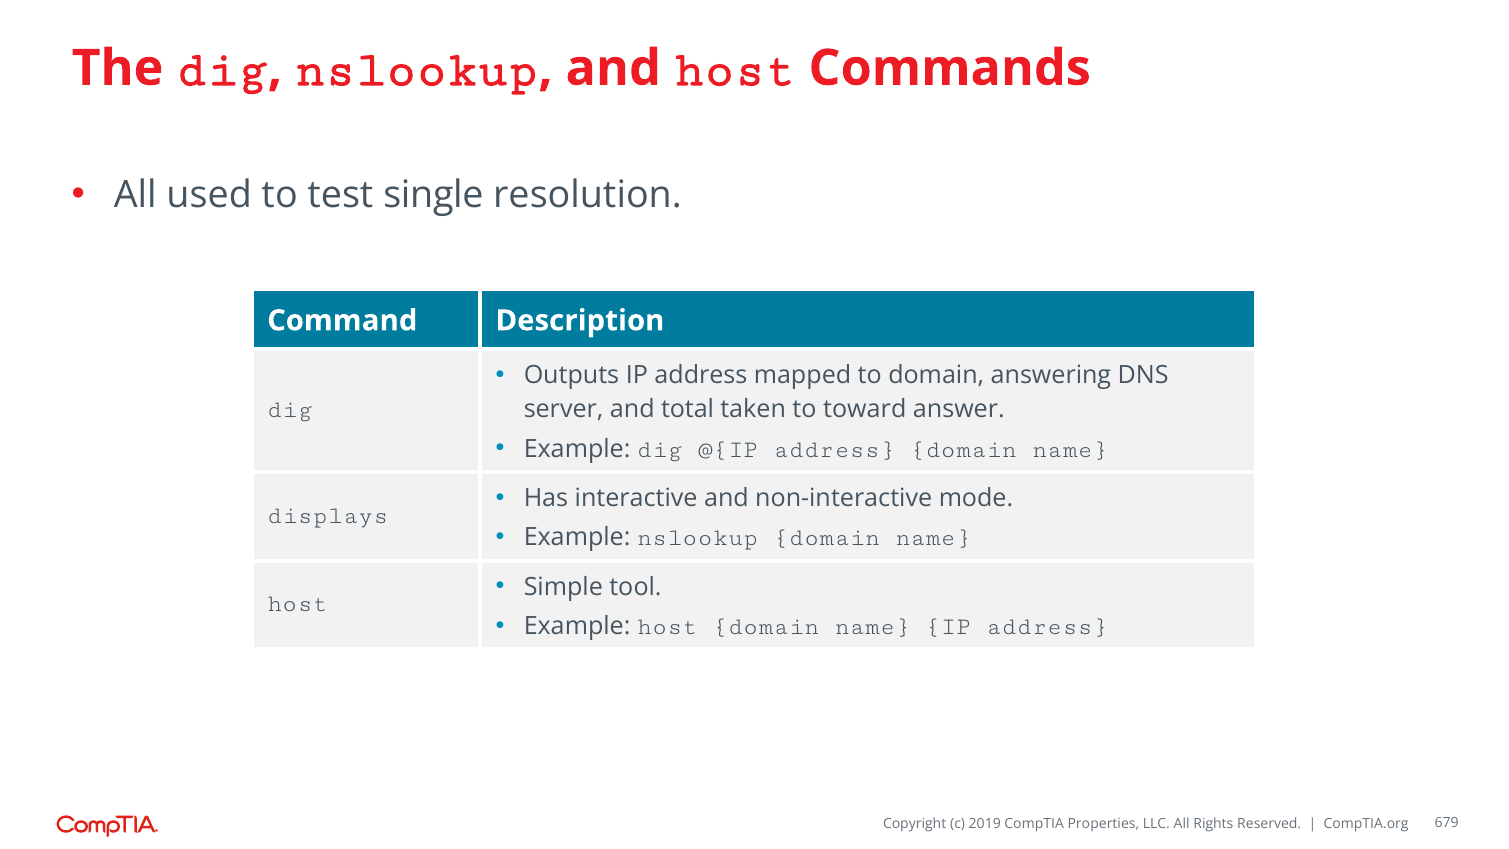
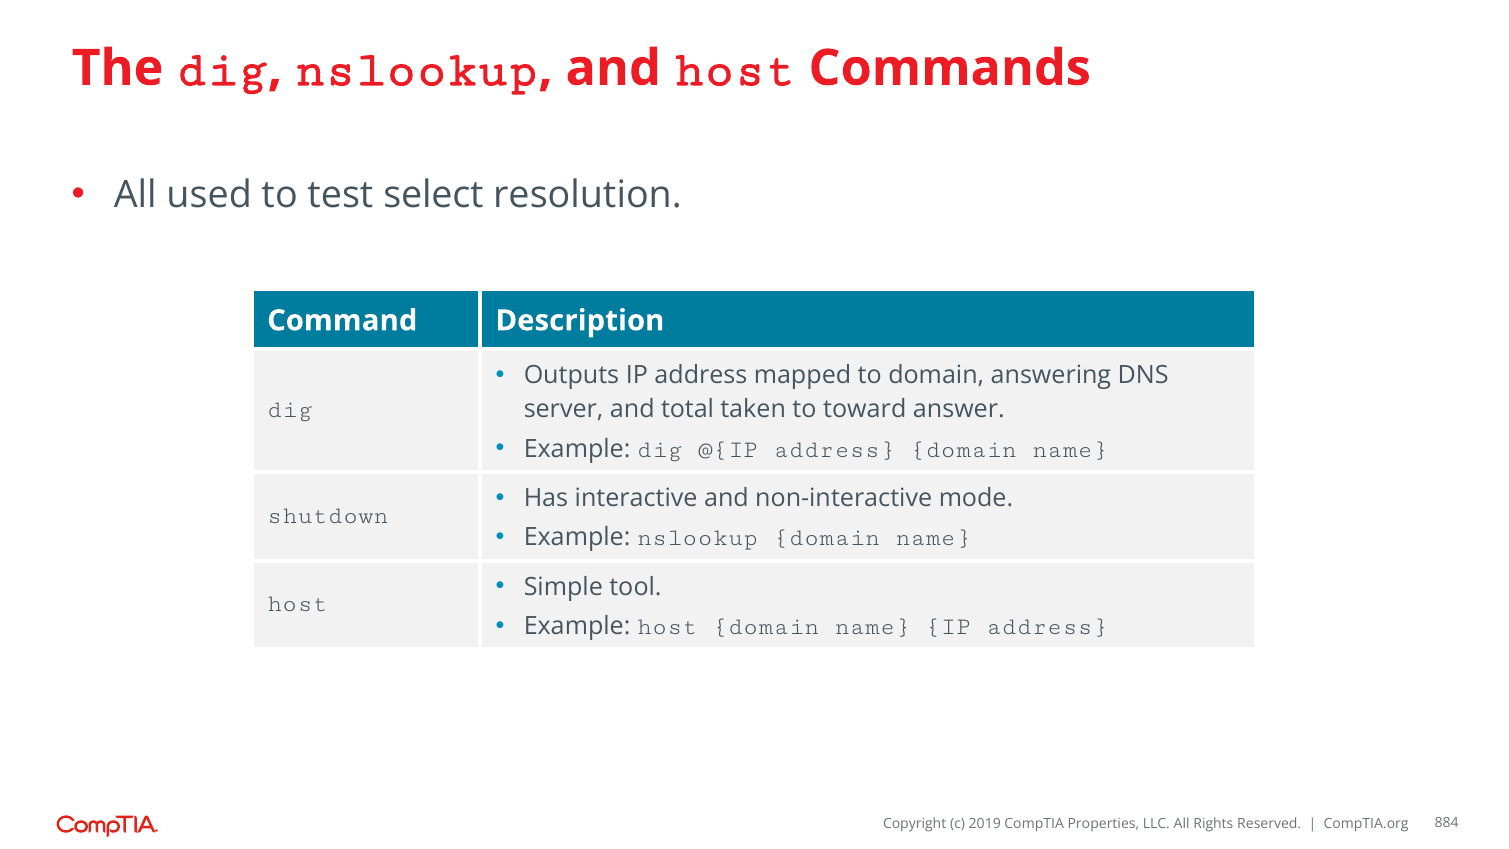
single: single -> select
displays: displays -> shutdown
679: 679 -> 884
